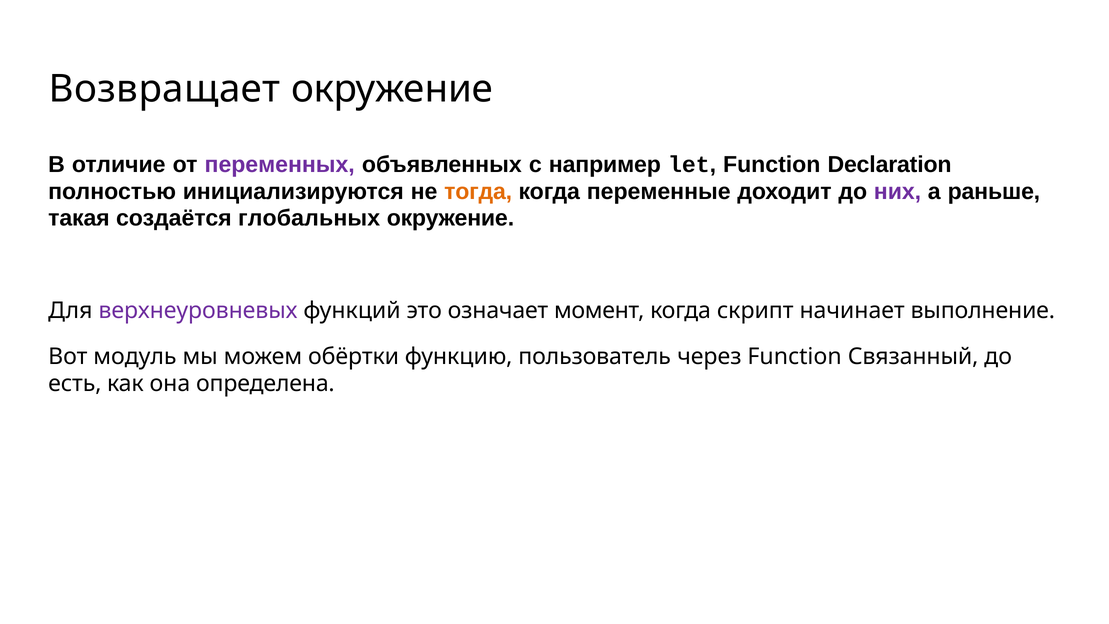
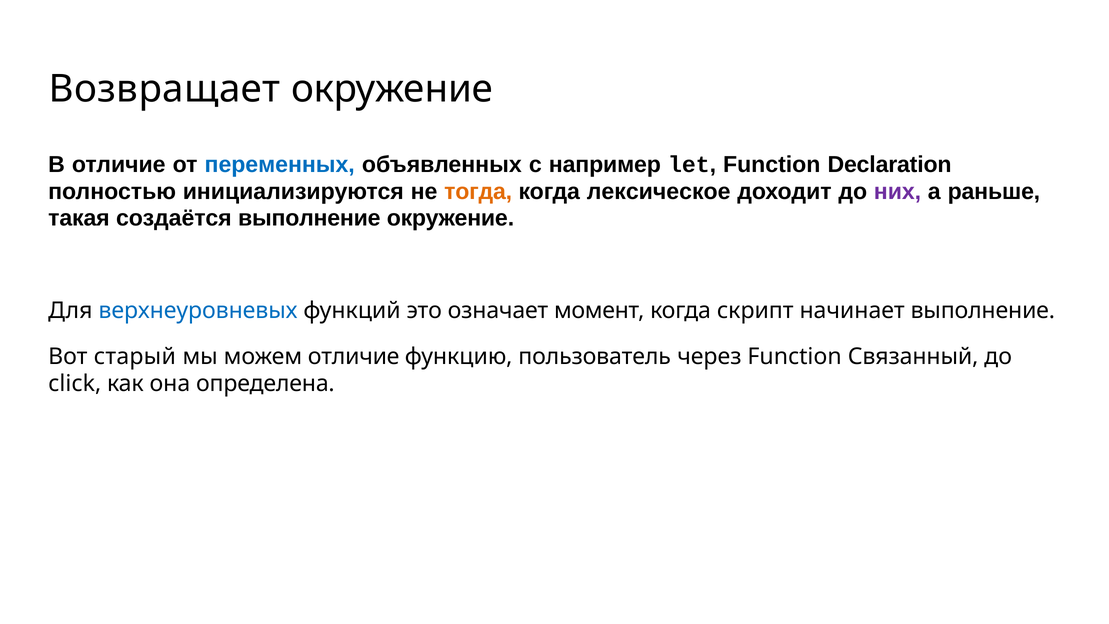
переменных colour: purple -> blue
переменные: переменные -> лексическое
создаётся глобальных: глобальных -> выполнение
верхнеуровневых colour: purple -> blue
модуль: модуль -> старый
можем обёртки: обёртки -> отличие
есть: есть -> click
